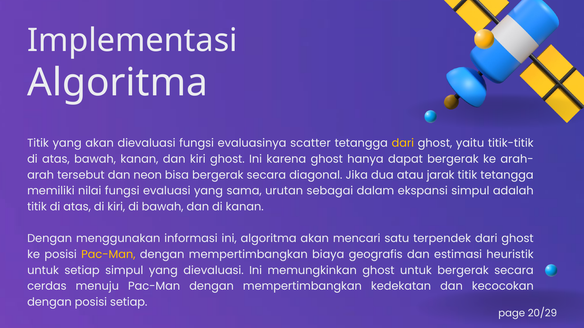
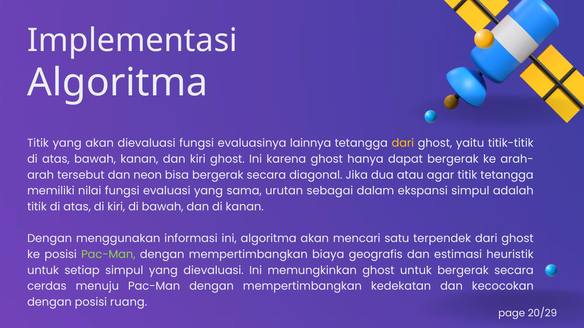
scatter: scatter -> lainnya
jarak: jarak -> agar
Pac-Man at (108, 255) colour: yellow -> light green
posisi setiap: setiap -> ruang
